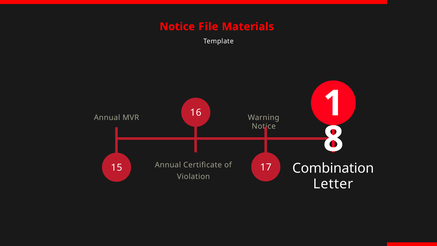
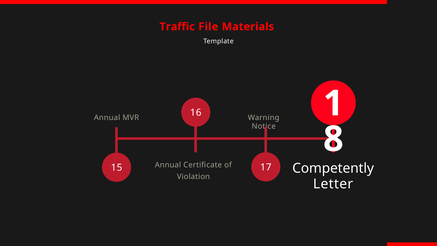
Notice at (177, 27): Notice -> Traffic
Combination: Combination -> Competently
